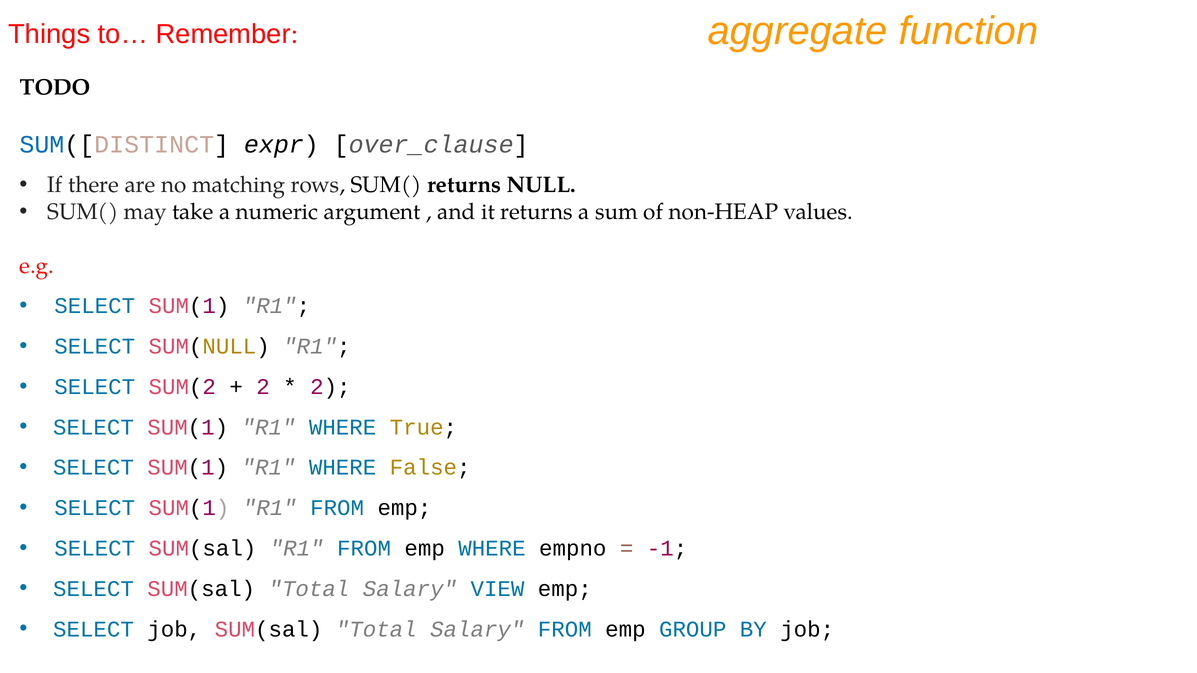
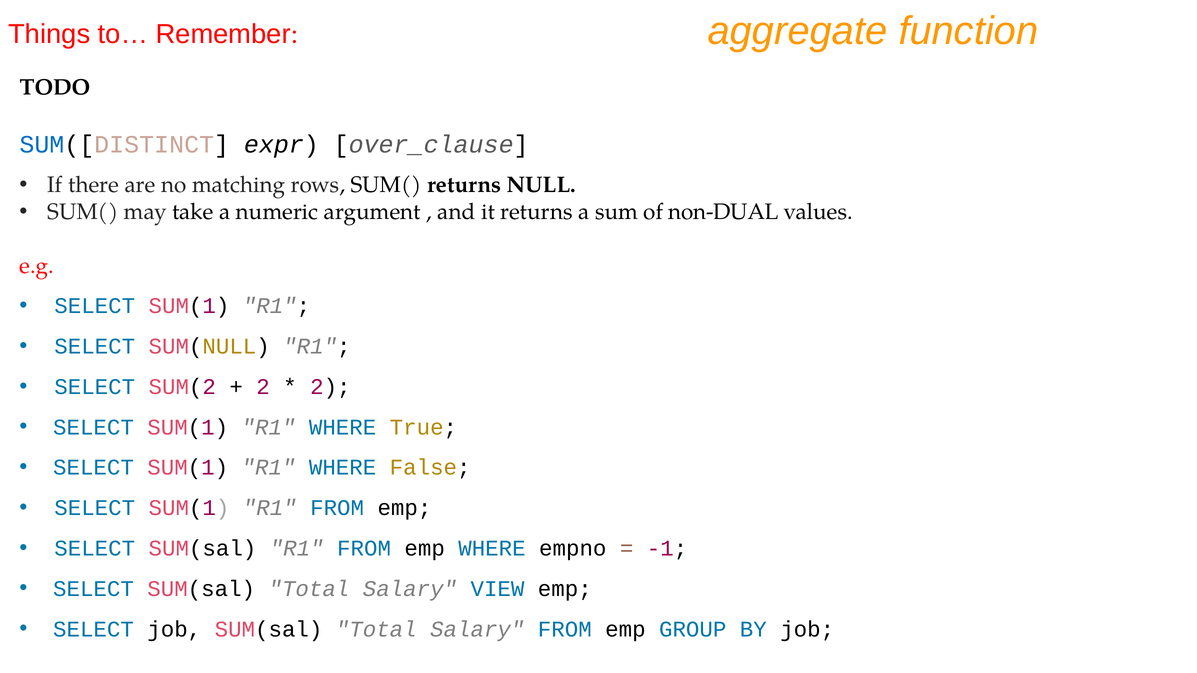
non-HEAP: non-HEAP -> non-DUAL
